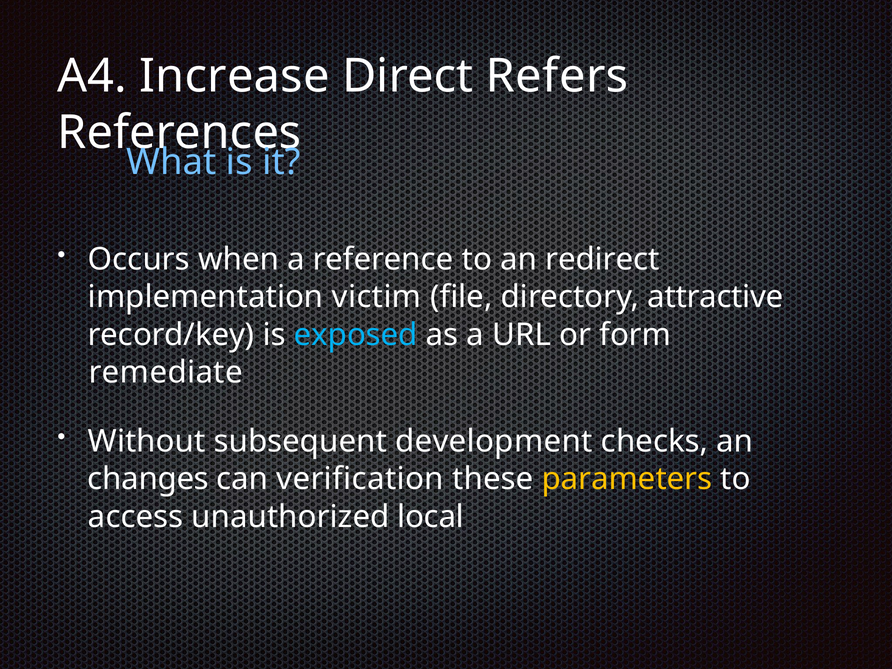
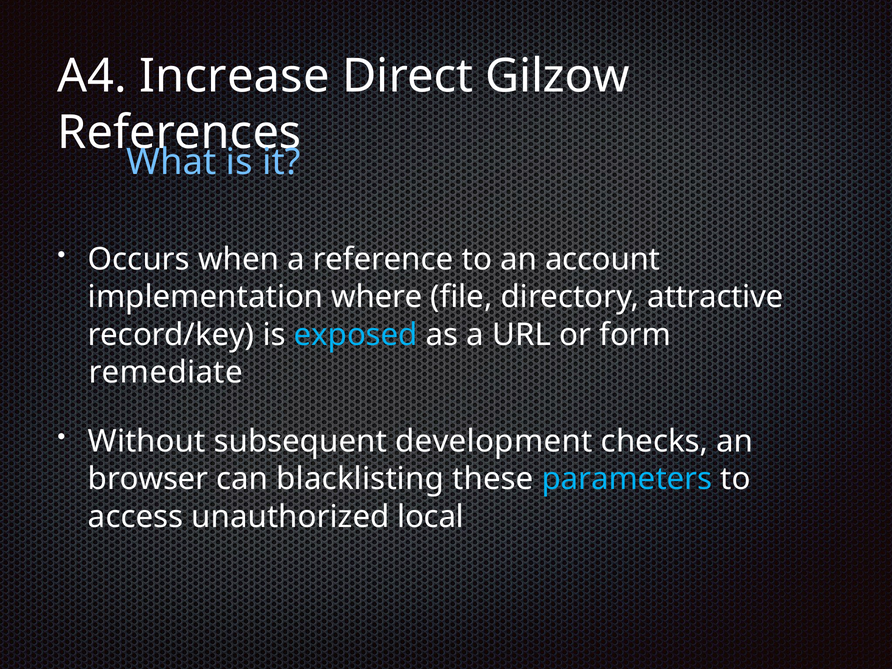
Refers: Refers -> Gilzow
redirect: redirect -> account
victim: victim -> where
changes: changes -> browser
verification: verification -> blacklisting
parameters colour: yellow -> light blue
